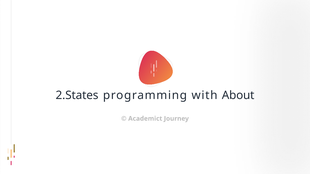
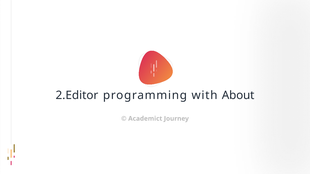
2.States: 2.States -> 2.Editor
